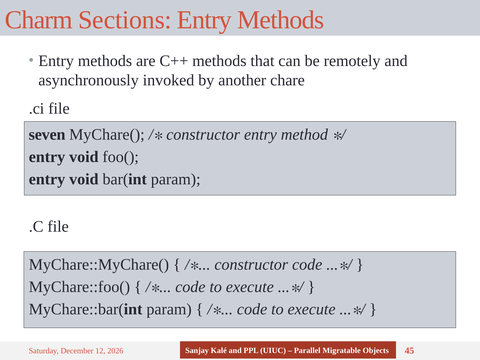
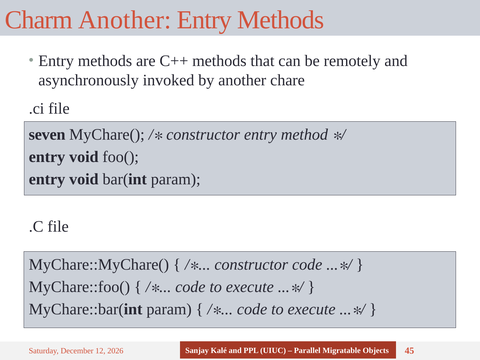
Charm Sections: Sections -> Another
